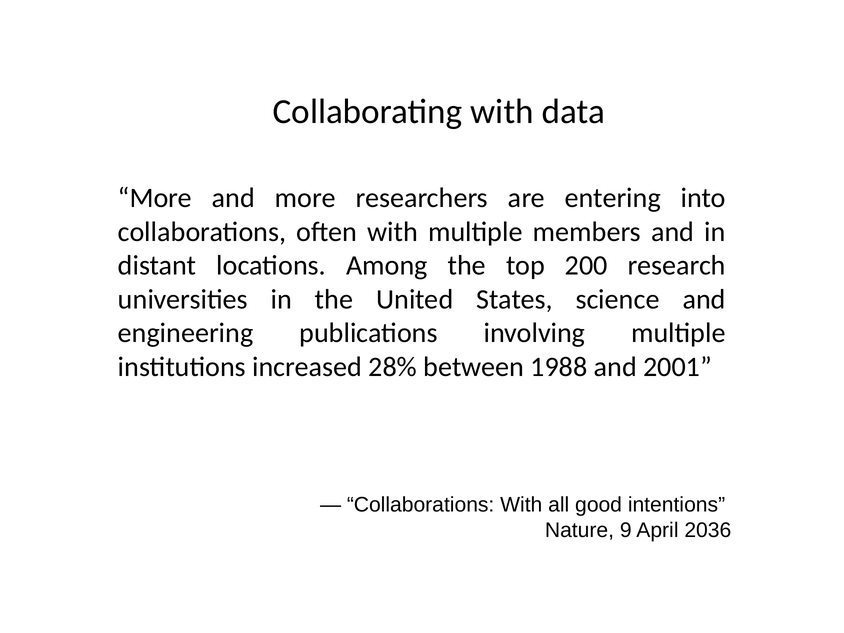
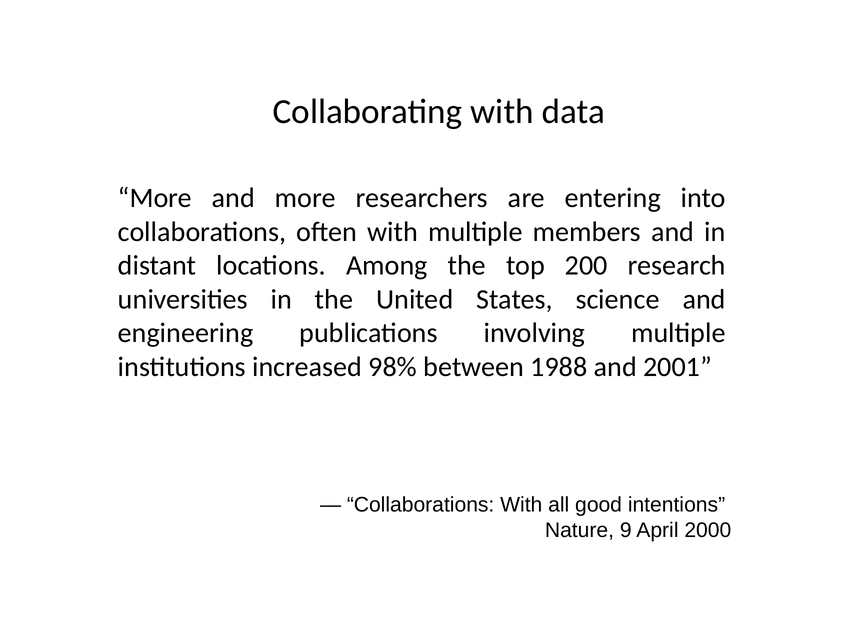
28%: 28% -> 98%
2036: 2036 -> 2000
